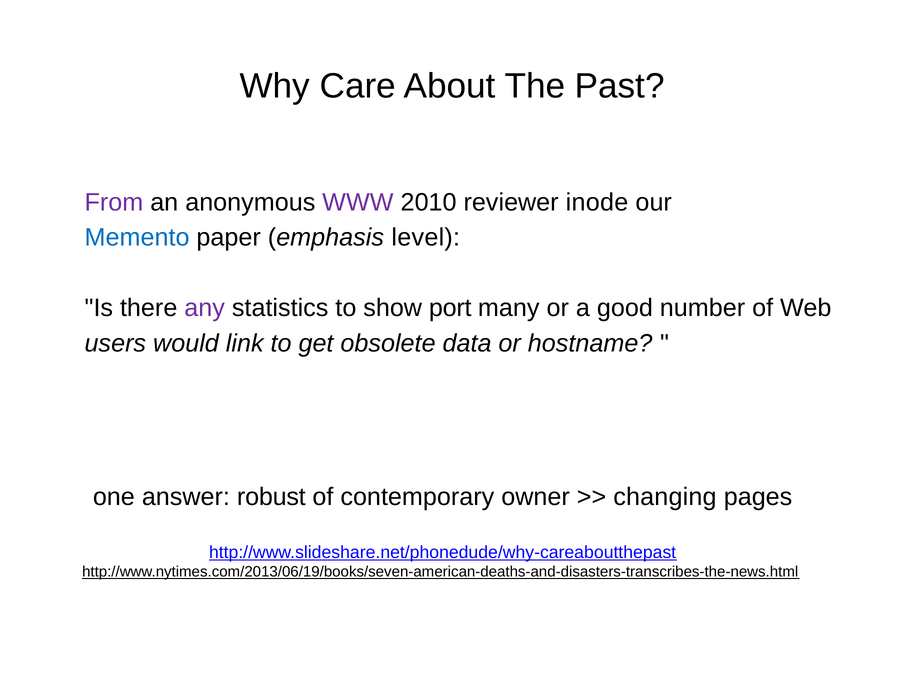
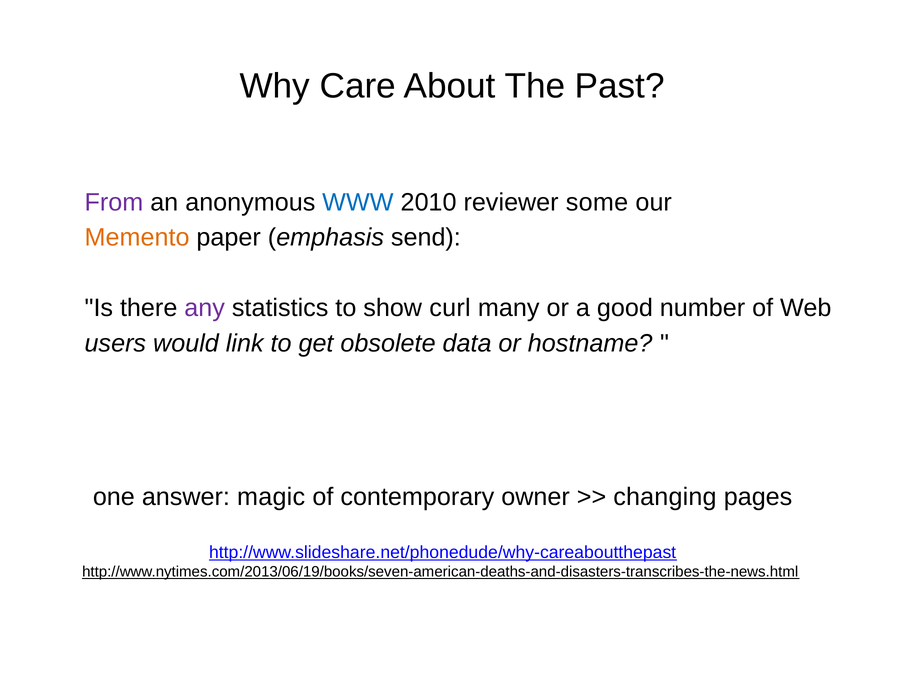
WWW colour: purple -> blue
inode: inode -> some
Memento colour: blue -> orange
level: level -> send
port: port -> curl
robust: robust -> magic
